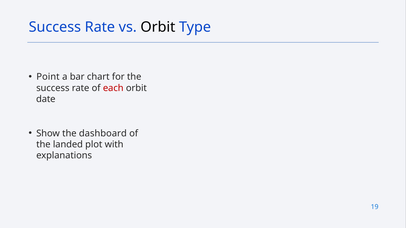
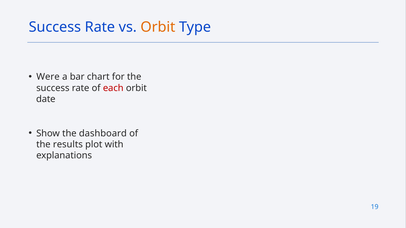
Orbit at (158, 27) colour: black -> orange
Point: Point -> Were
landed: landed -> results
